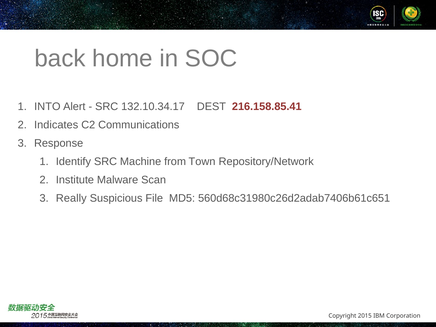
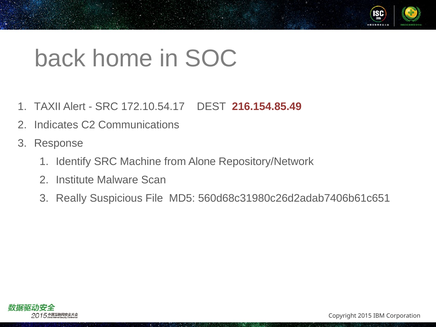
INTO: INTO -> TAXII
132.10.34.17: 132.10.34.17 -> 172.10.54.17
216.158.85.41: 216.158.85.41 -> 216.154.85.49
Town: Town -> Alone
